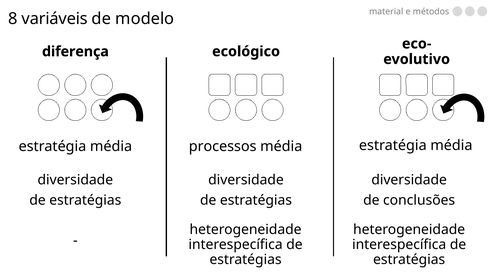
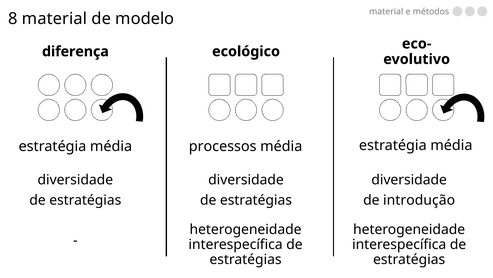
8 variáveis: variáveis -> material
conclusões: conclusões -> introdução
